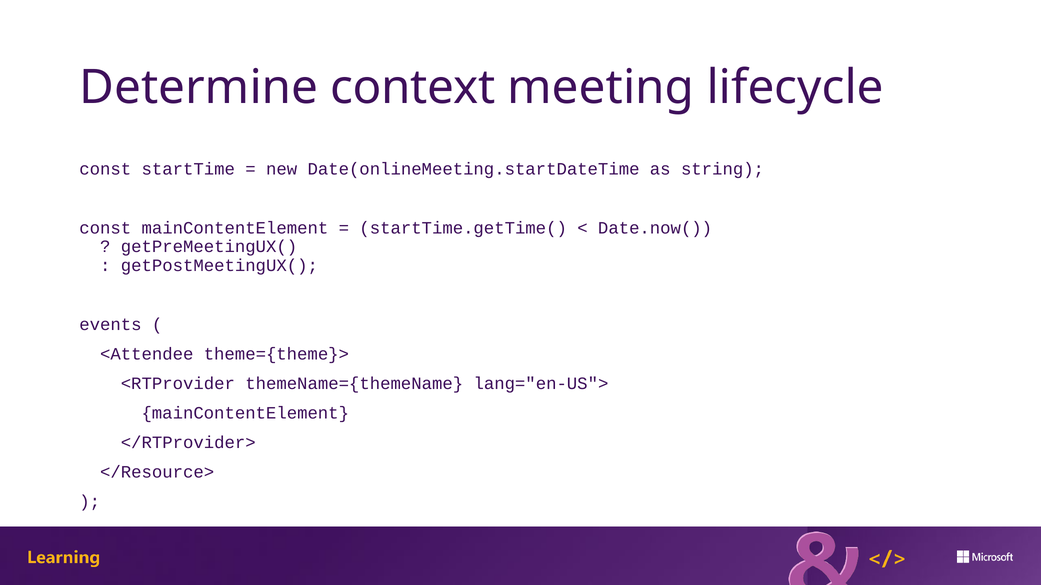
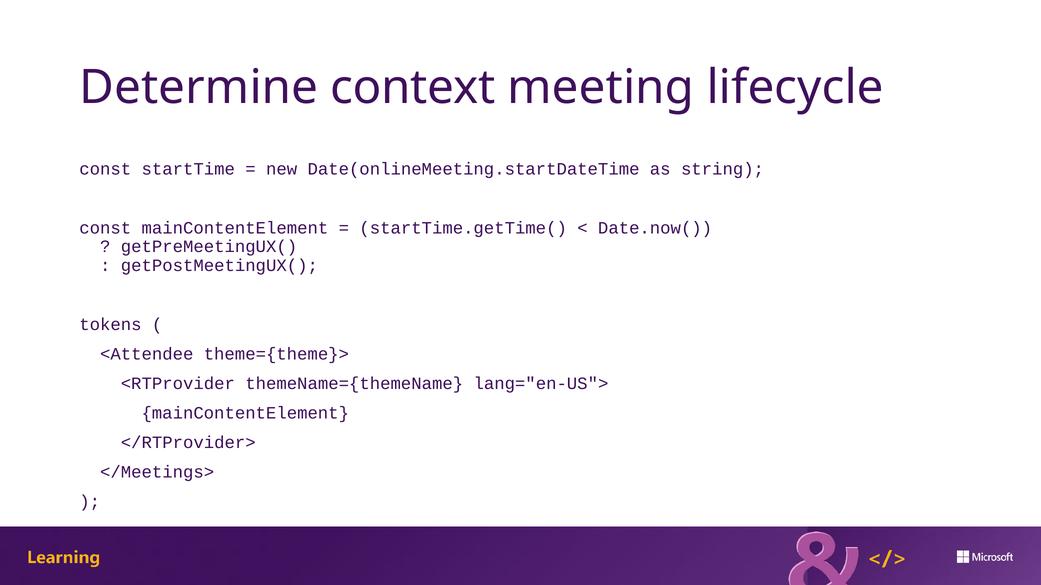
events: events -> tokens
</Resource>: </Resource> -> </Meetings>
